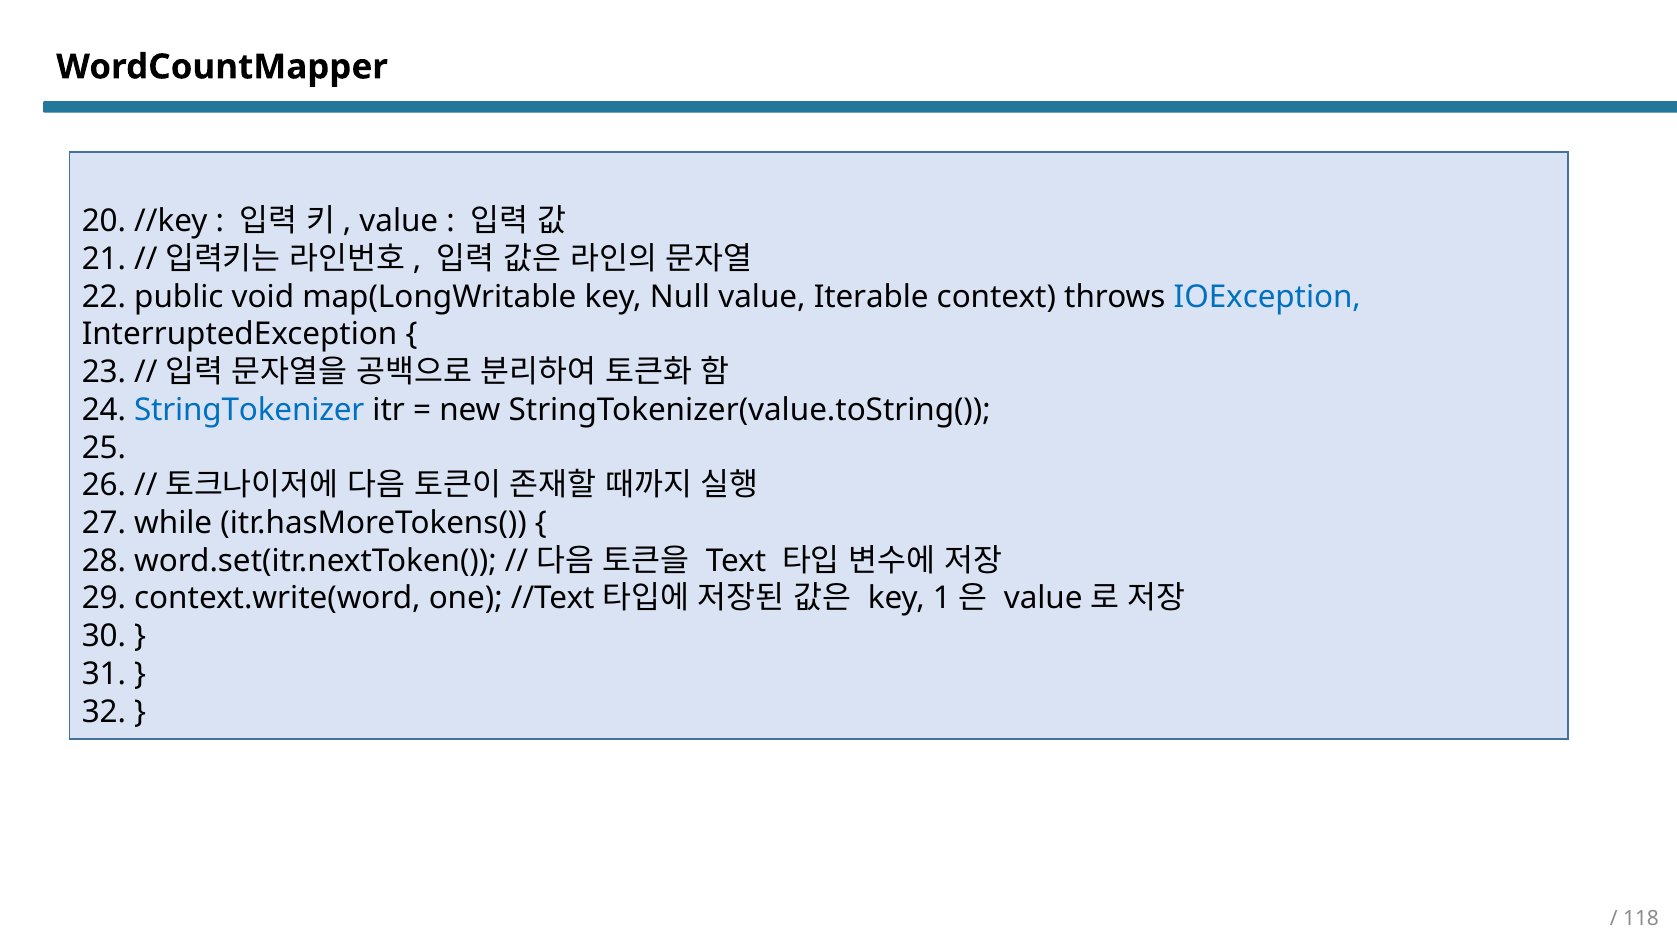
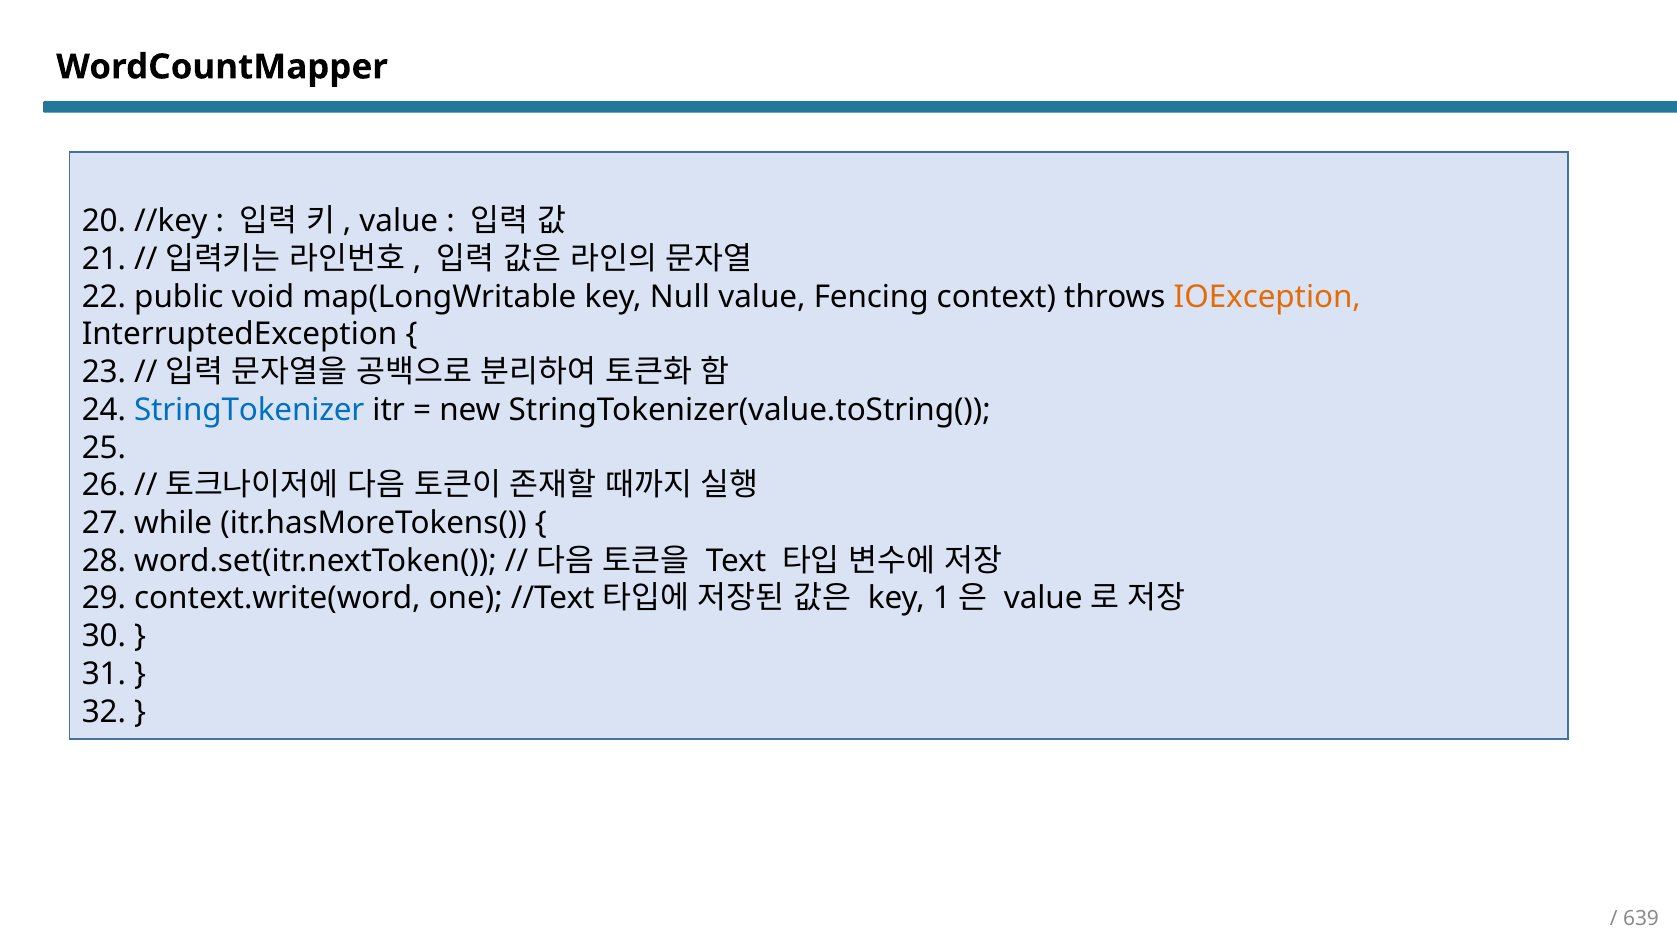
Iterable: Iterable -> Fencing
IOException colour: blue -> orange
118: 118 -> 639
